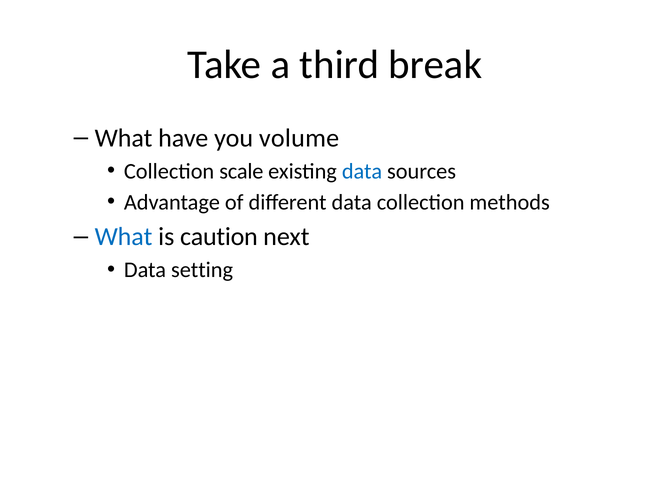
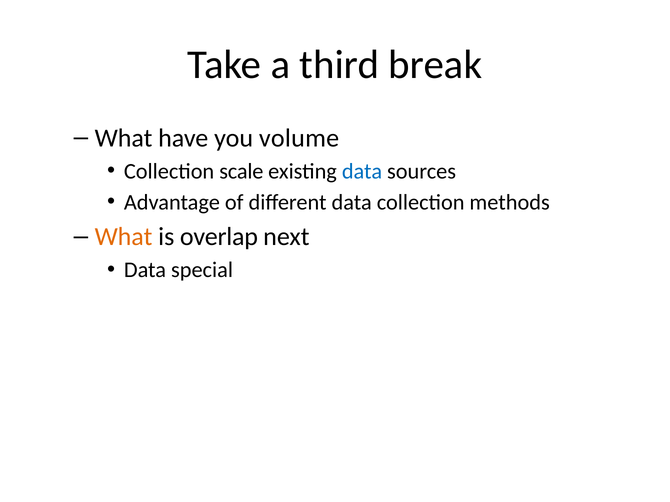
What at (124, 237) colour: blue -> orange
caution: caution -> overlap
setting: setting -> special
